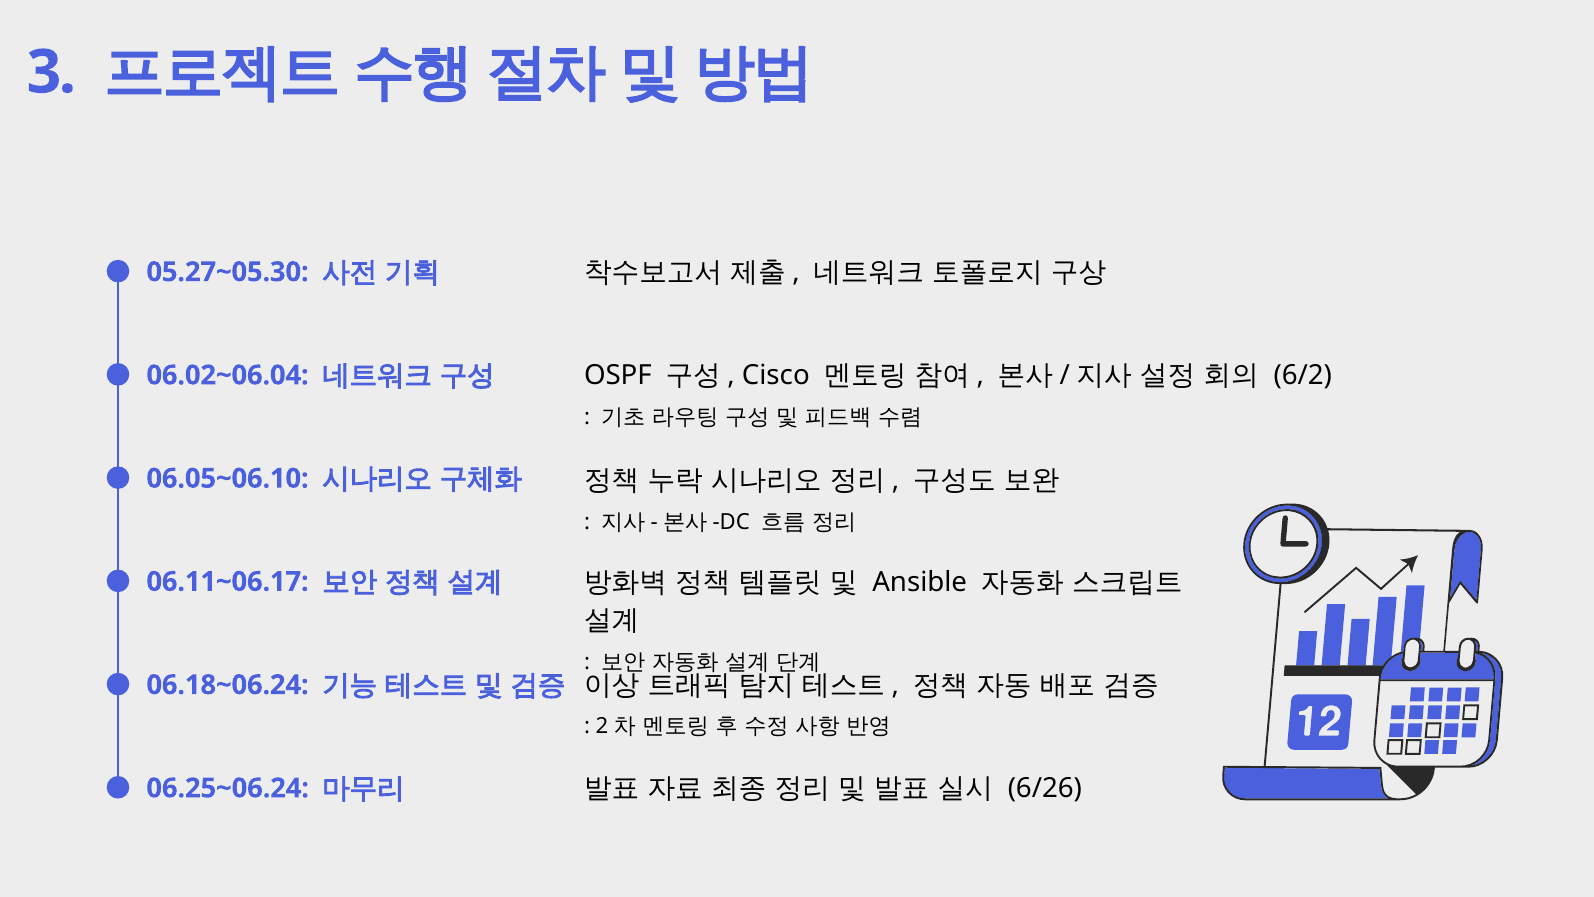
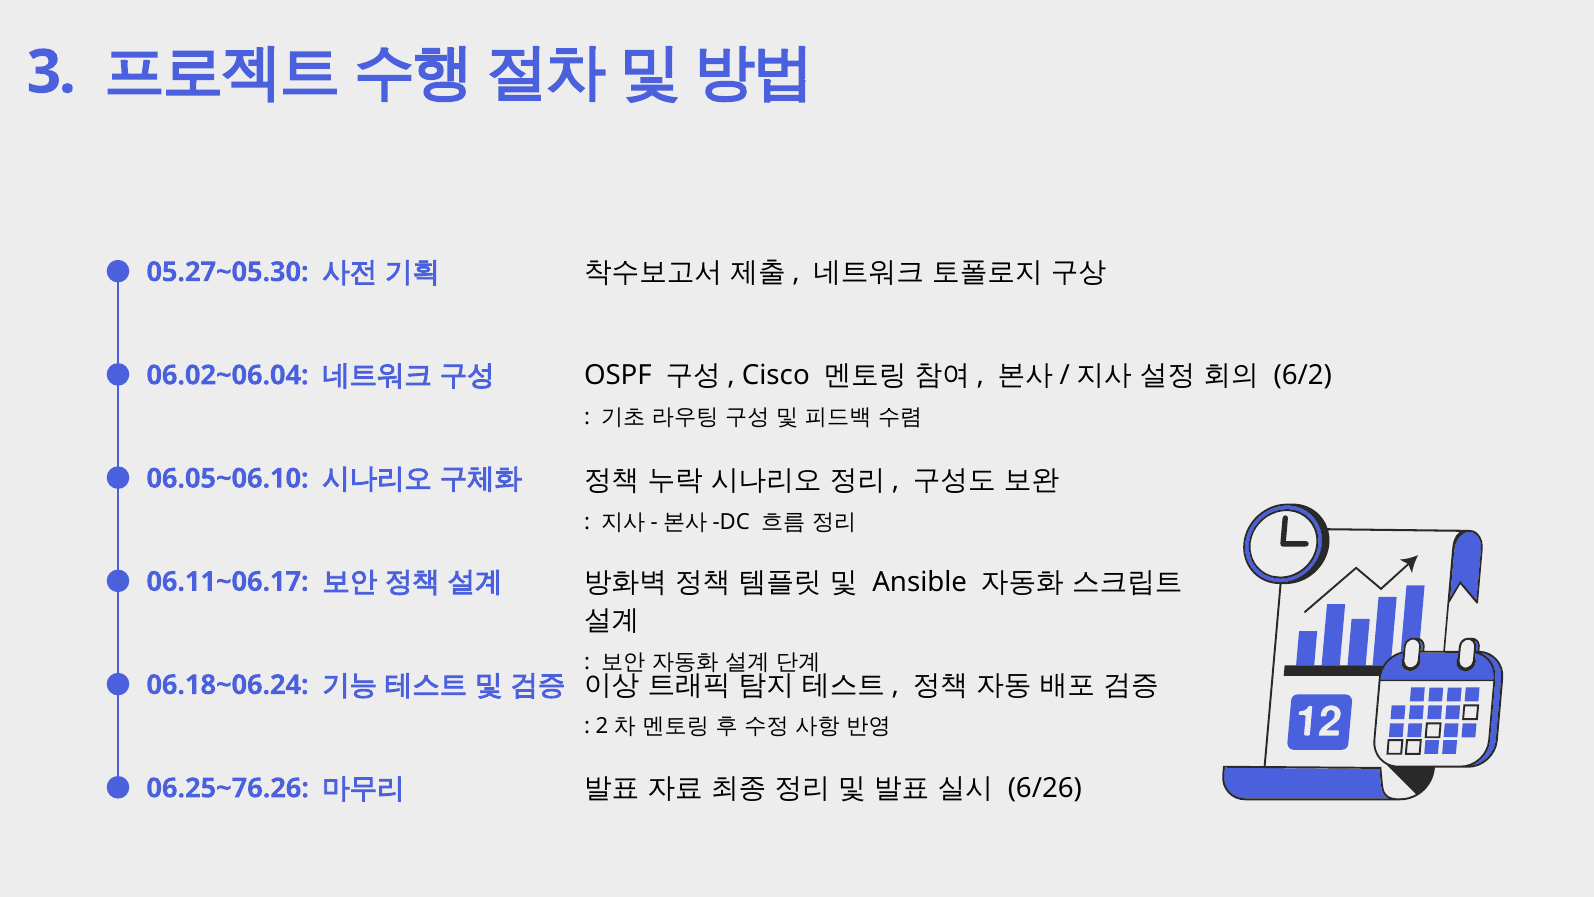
06.25~06.24: 06.25~06.24 -> 06.25~76.26
